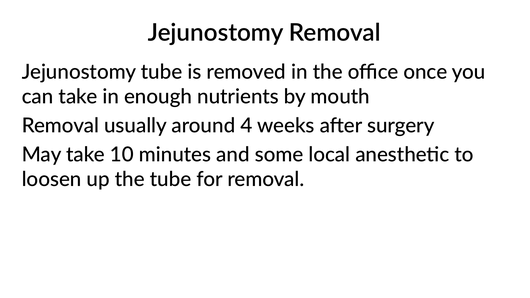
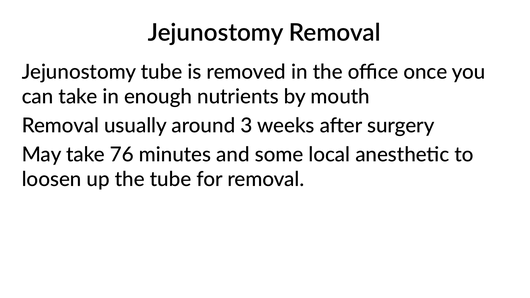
4: 4 -> 3
10: 10 -> 76
